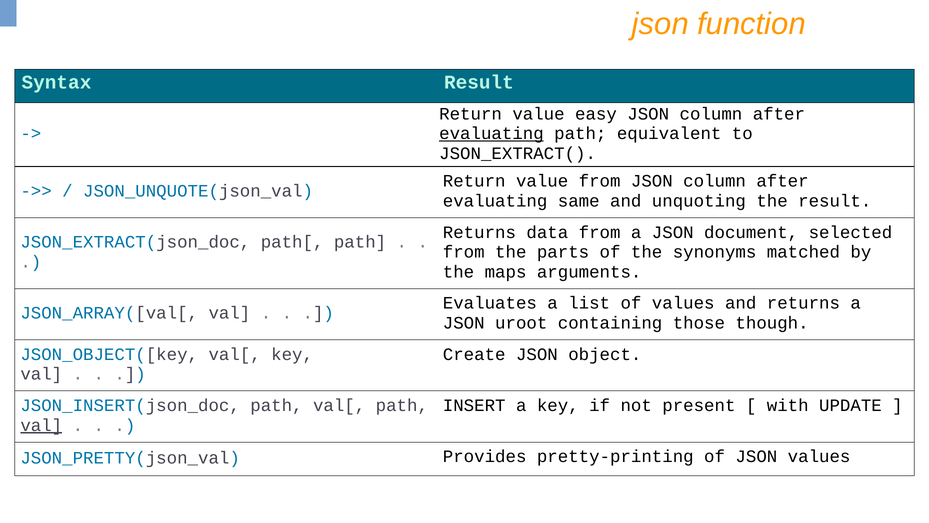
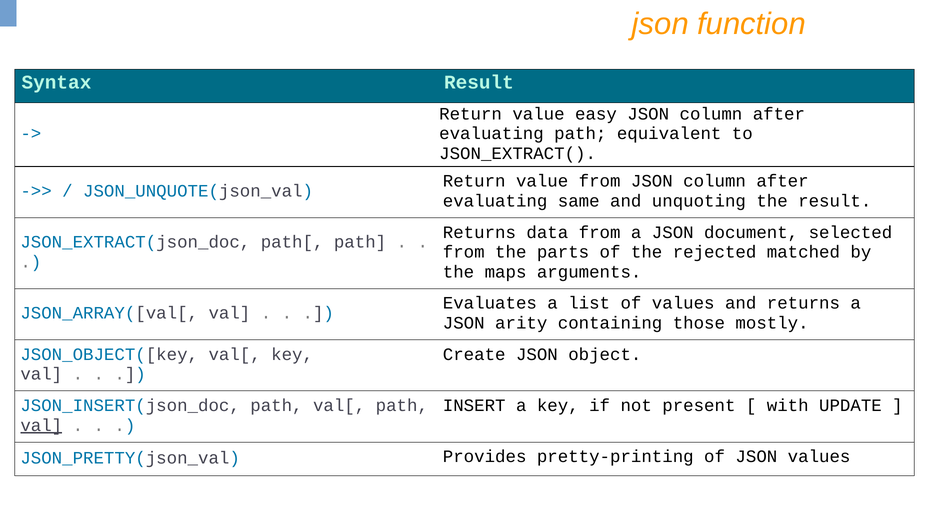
evaluating at (491, 133) underline: present -> none
synonyms: synonyms -> rejected
uroot: uroot -> arity
though: though -> mostly
